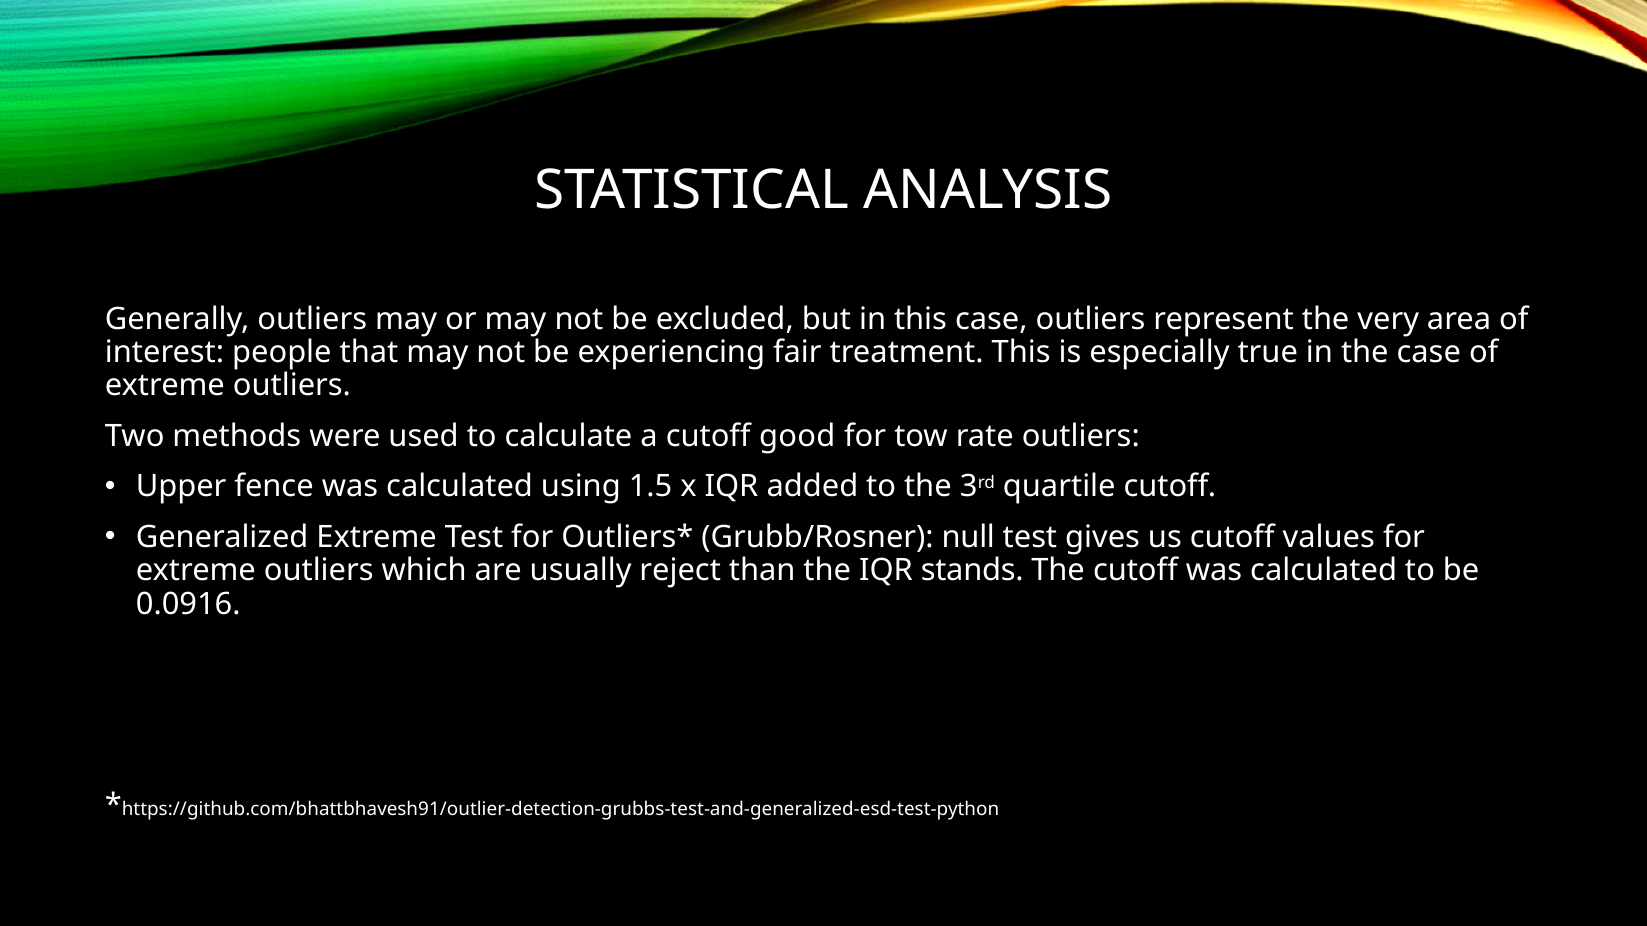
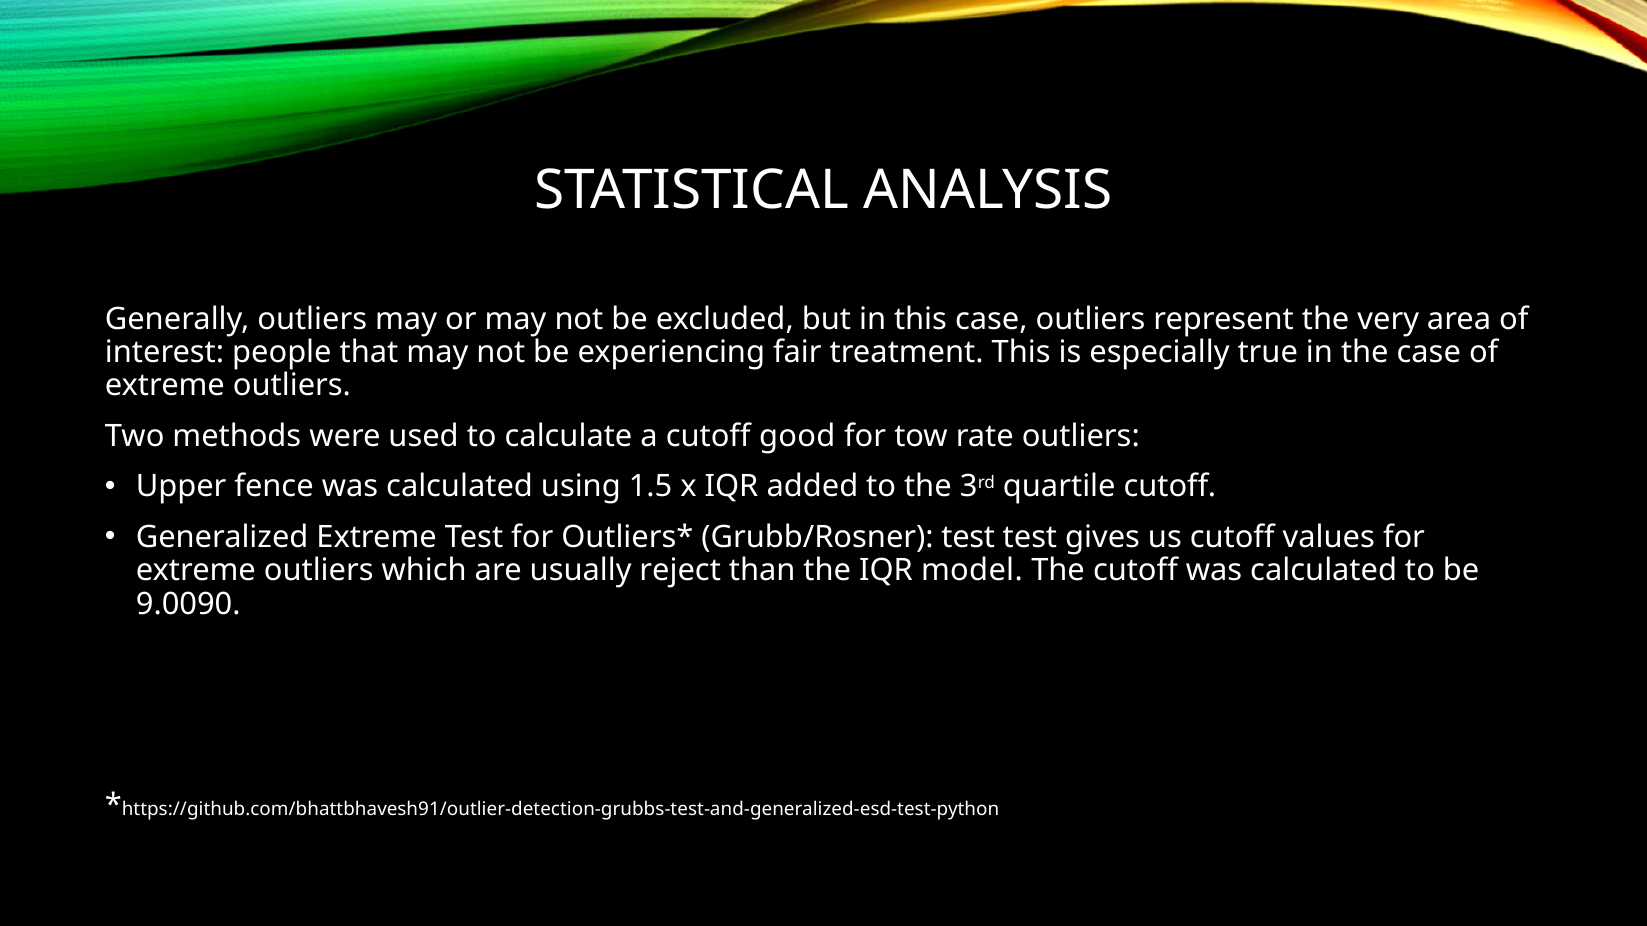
Grubb/Rosner null: null -> test
stands: stands -> model
0.0916: 0.0916 -> 9.0090
